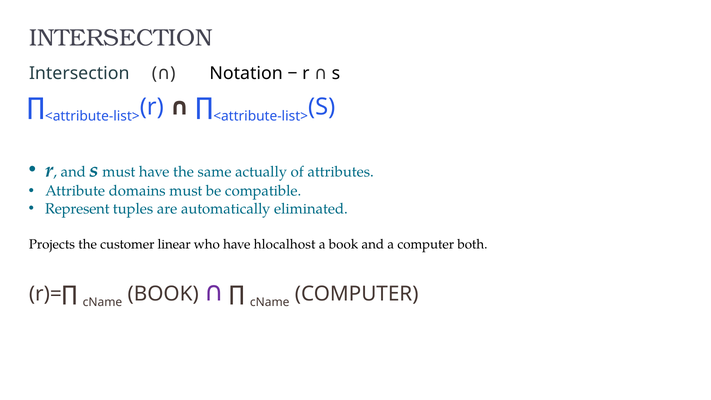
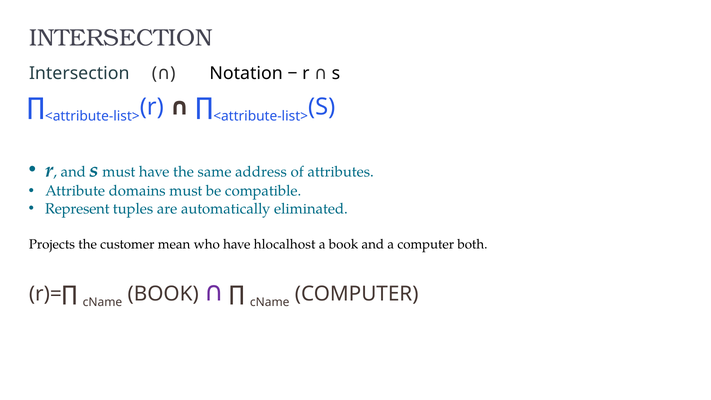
actually: actually -> address
linear: linear -> mean
